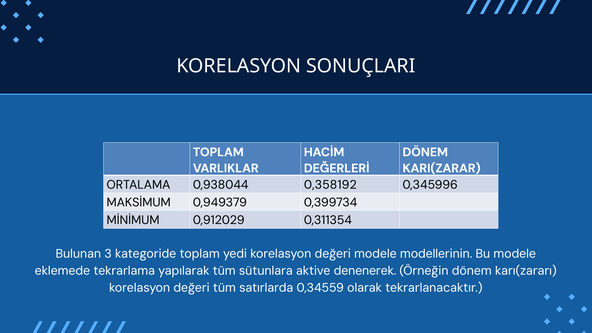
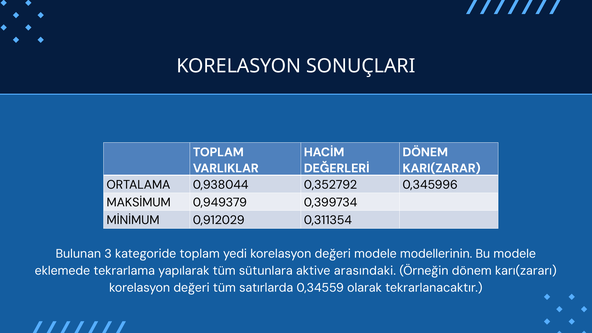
0,358192: 0,358192 -> 0,352792
denenerek: denenerek -> arasındaki
